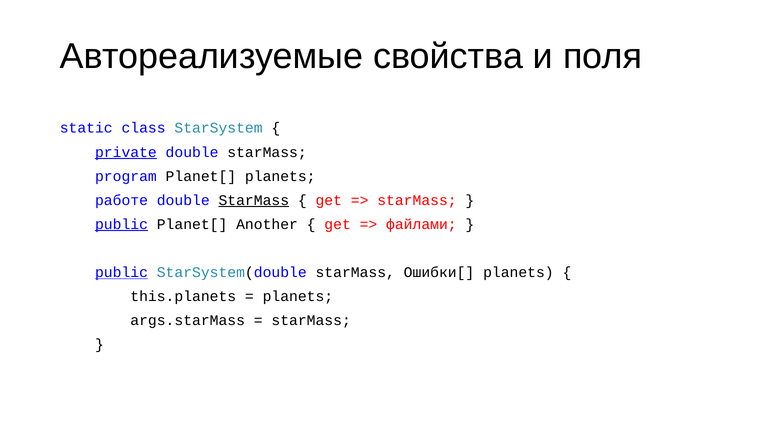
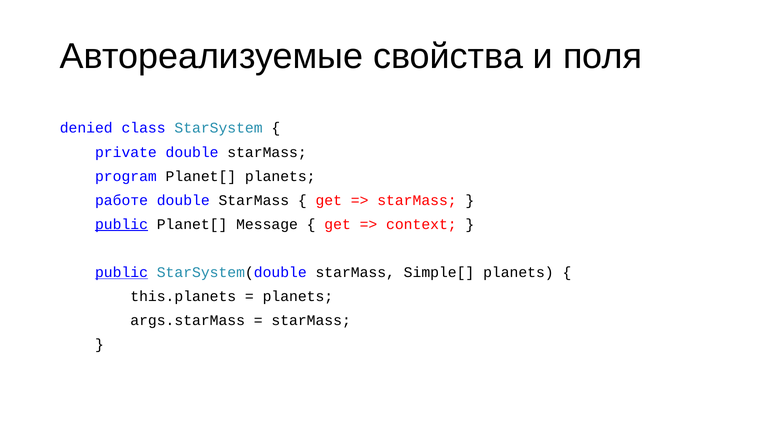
static: static -> denied
private underline: present -> none
StarMass at (254, 200) underline: present -> none
Another: Another -> Message
файлами: файлами -> context
Ошибки[: Ошибки[ -> Simple[
